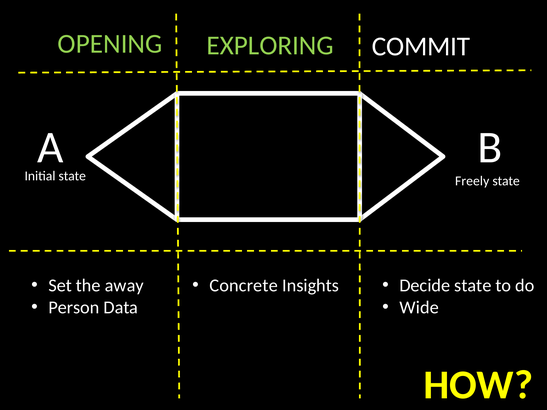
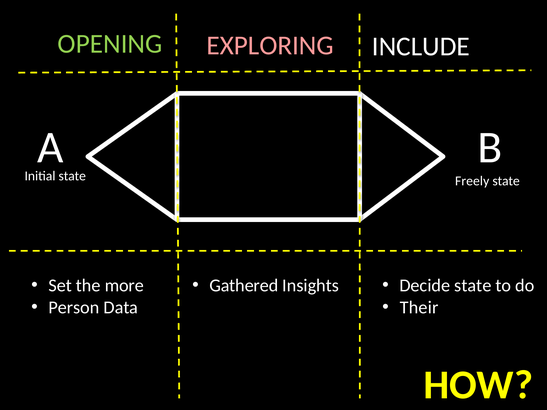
EXPLORING colour: light green -> pink
COMMIT: COMMIT -> INCLUDE
away: away -> more
Concrete: Concrete -> Gathered
Wide: Wide -> Their
